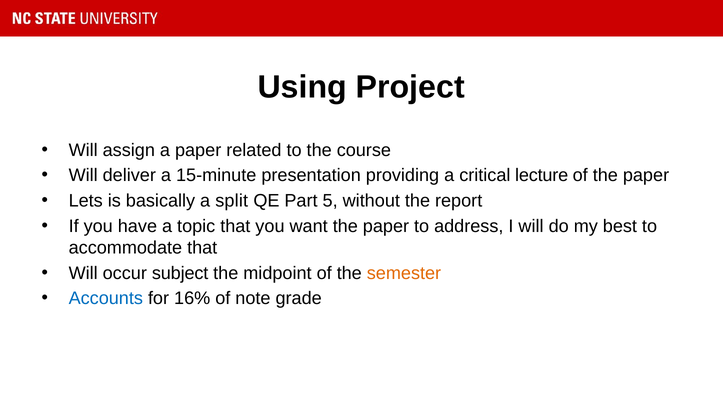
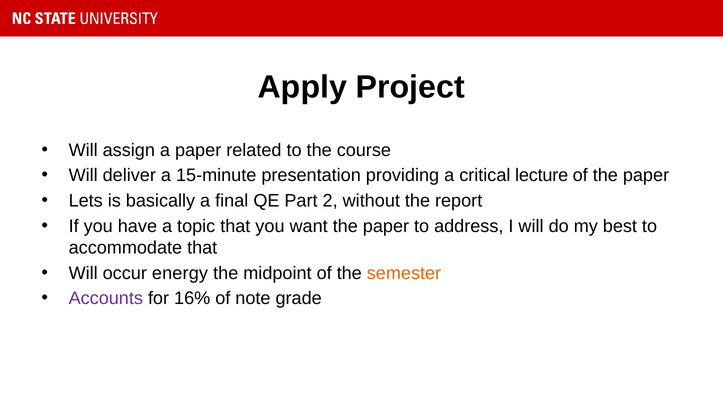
Using: Using -> Apply
split: split -> final
5: 5 -> 2
subject: subject -> energy
Accounts colour: blue -> purple
